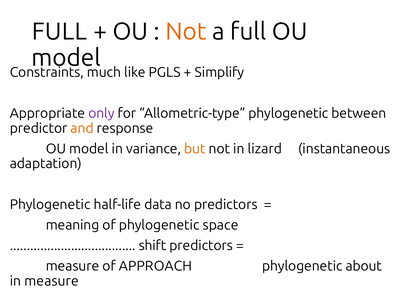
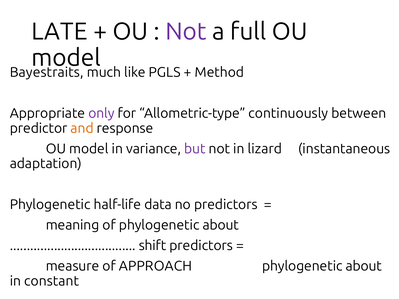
FULL at (59, 32): FULL -> LATE
Not at (186, 32) colour: orange -> purple
Constraints: Constraints -> Bayestraits
Simplify: Simplify -> Method
Allometric-type phylogenetic: phylogenetic -> continuously
but colour: orange -> purple
of phylogenetic space: space -> about
in measure: measure -> constant
